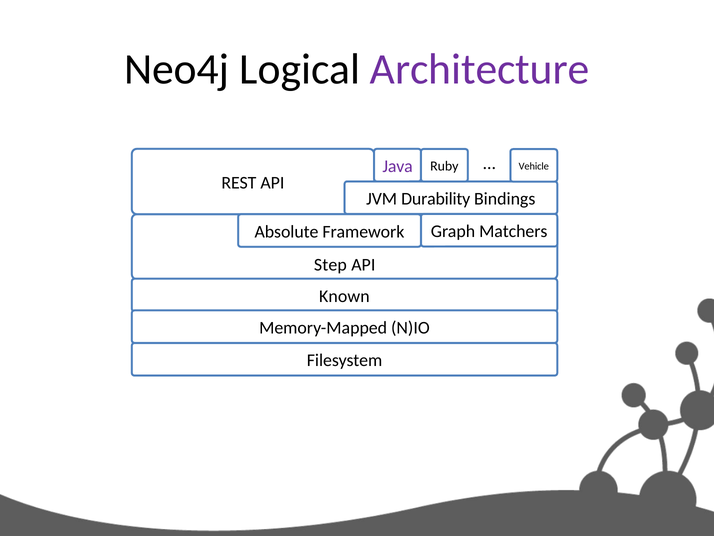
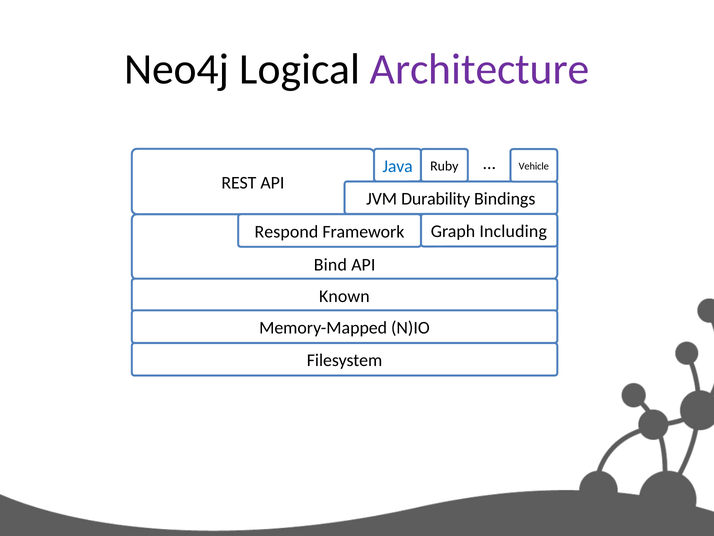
Java colour: purple -> blue
Matchers: Matchers -> Including
Absolute: Absolute -> Respond
Step: Step -> Bind
